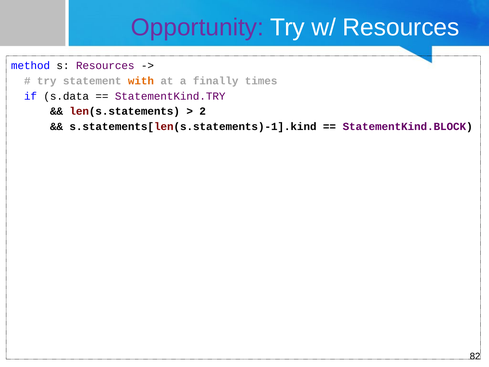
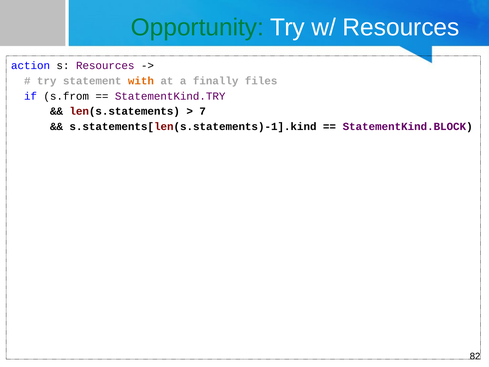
Opportunity colour: purple -> green
method: method -> action
times: times -> files
s.data: s.data -> s.from
2: 2 -> 7
